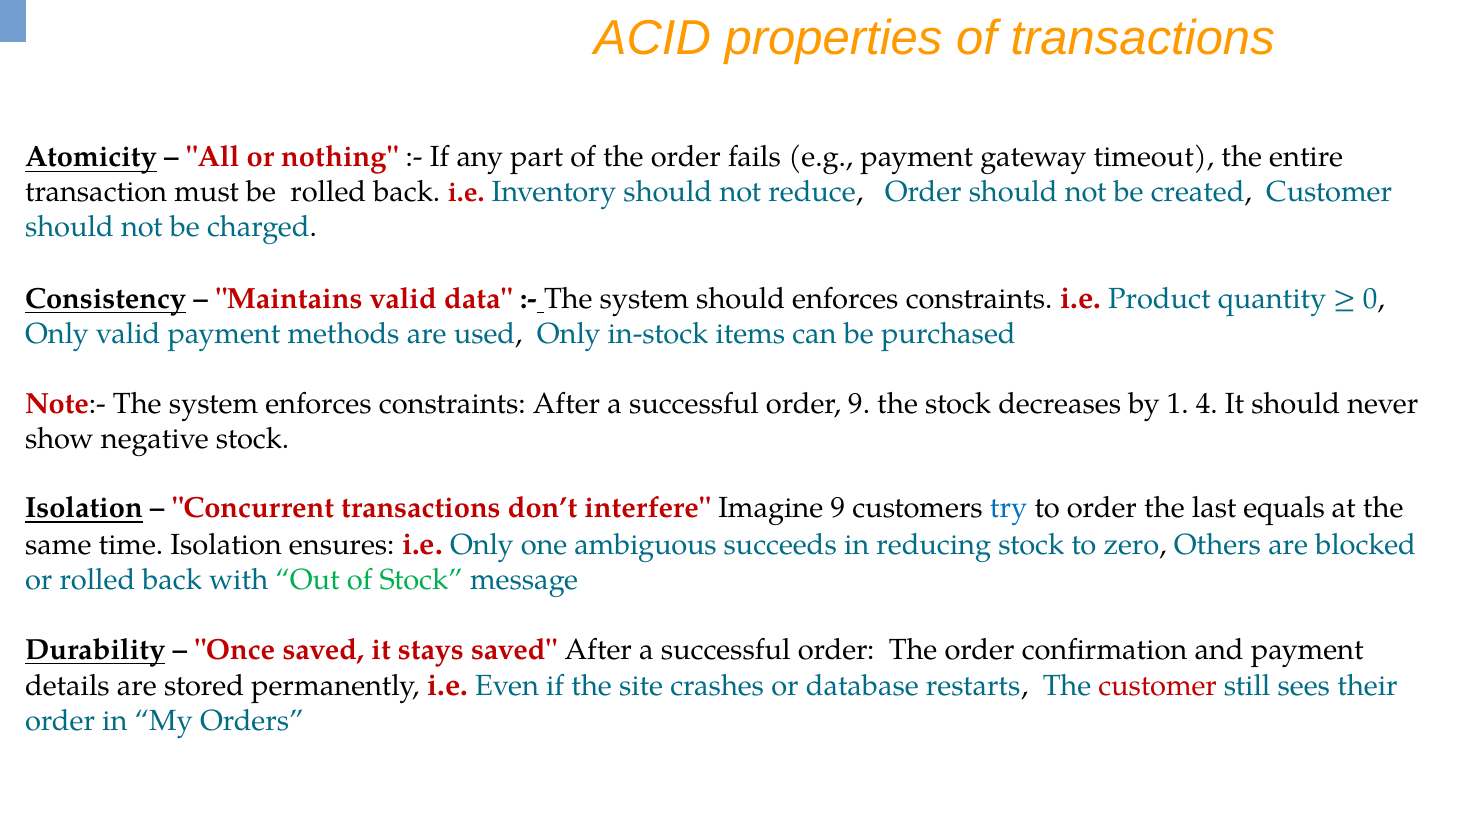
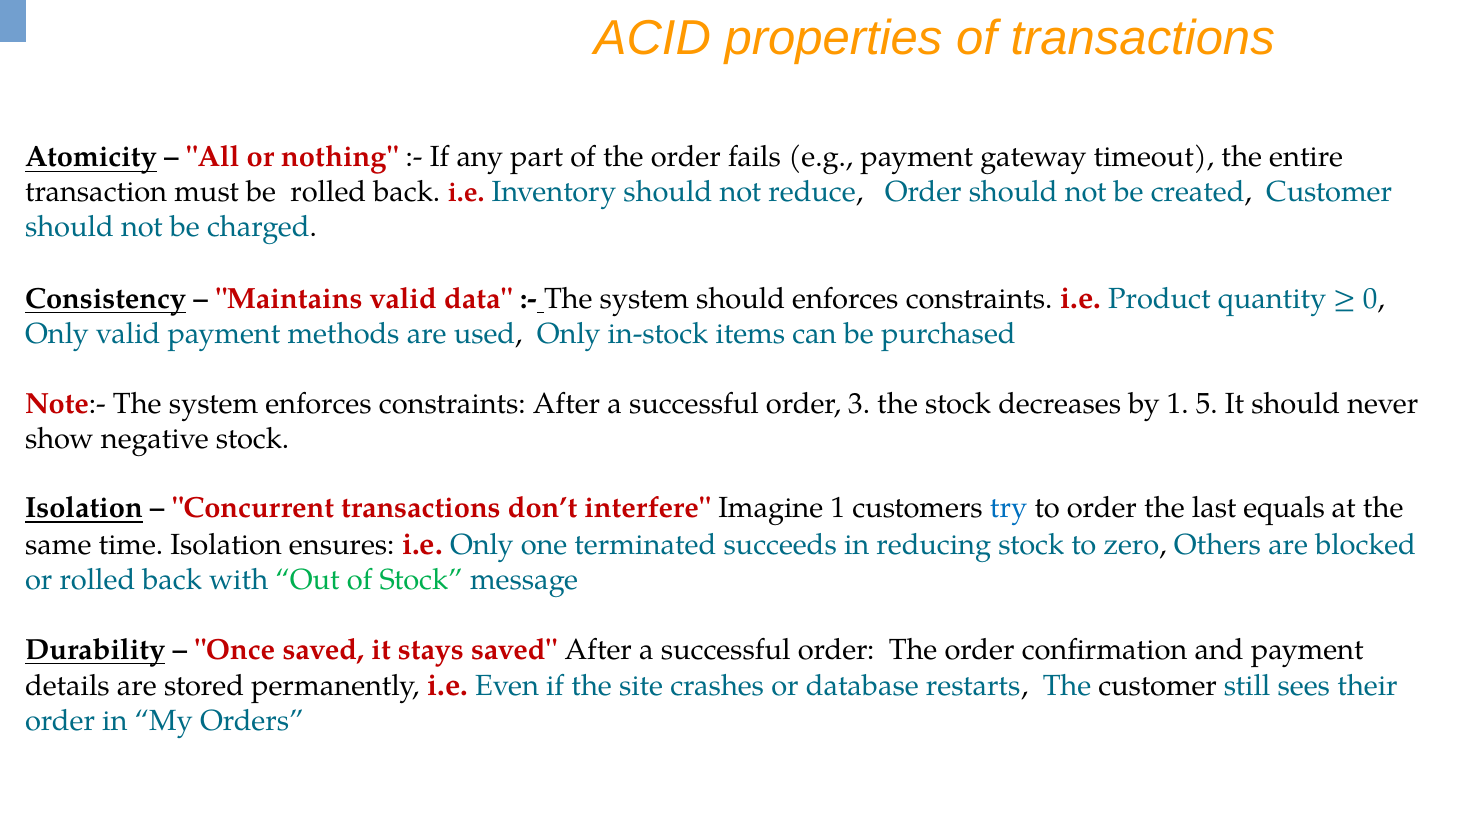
order 9: 9 -> 3
4: 4 -> 5
Imagine 9: 9 -> 1
ambiguous: ambiguous -> terminated
customer at (1158, 686) colour: red -> black
